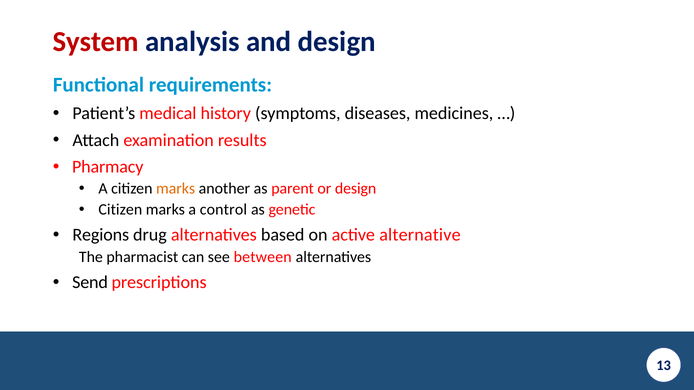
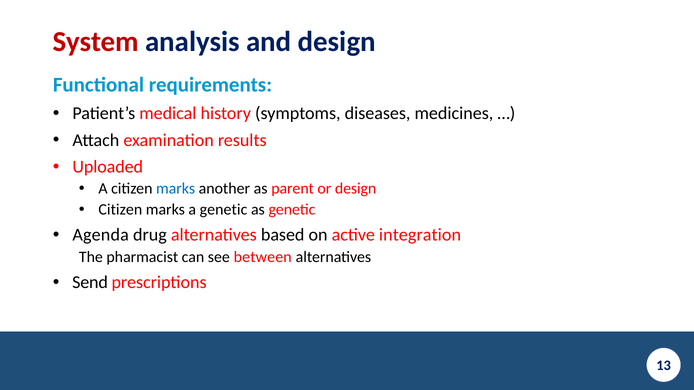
Pharmacy: Pharmacy -> Uploaded
marks at (176, 189) colour: orange -> blue
a control: control -> genetic
Regions: Regions -> Agenda
alternative: alternative -> integration
